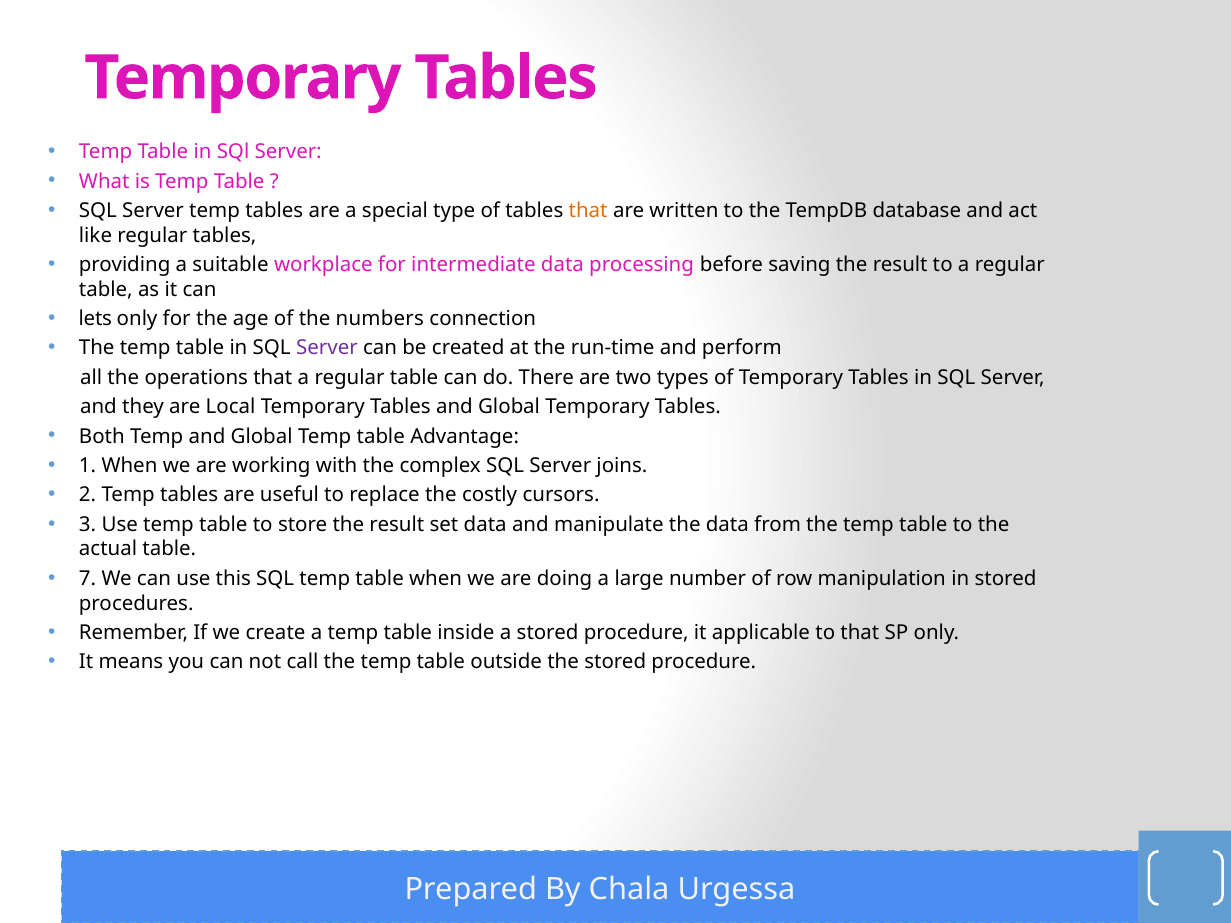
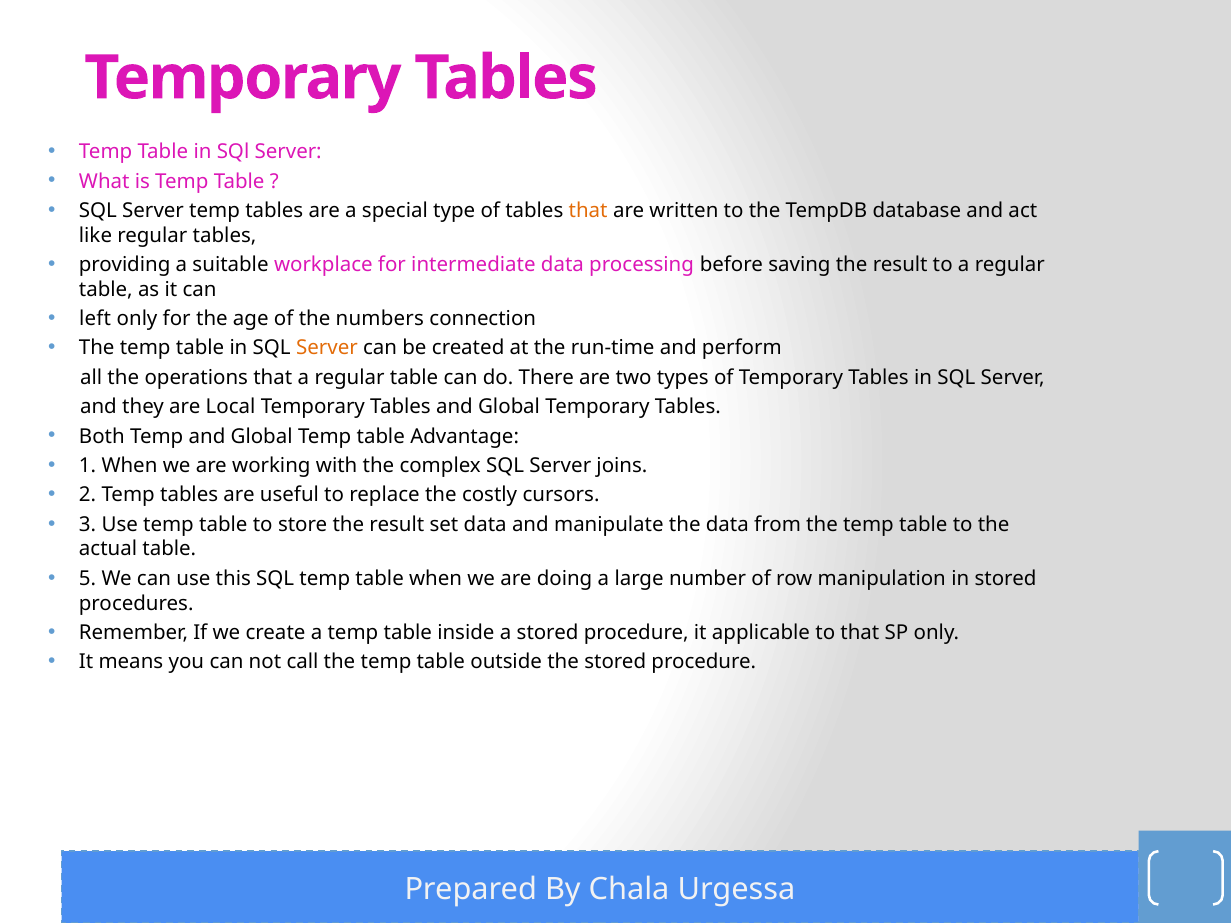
lets: lets -> left
Server at (327, 348) colour: purple -> orange
7: 7 -> 5
